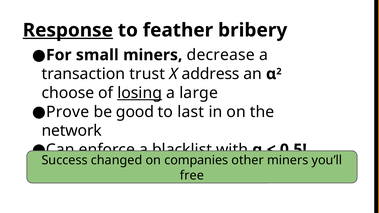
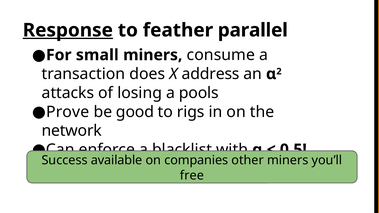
bribery: bribery -> parallel
decrease: decrease -> consume
trust: trust -> does
choose: choose -> attacks
losing underline: present -> none
large: large -> pools
last: last -> rigs
changed: changed -> available
